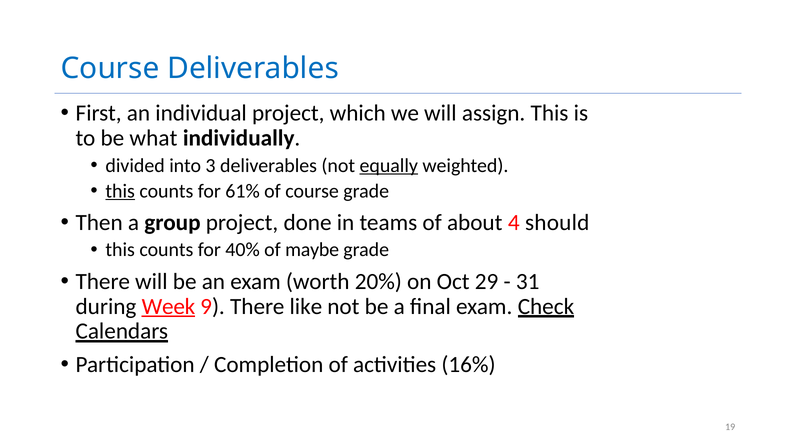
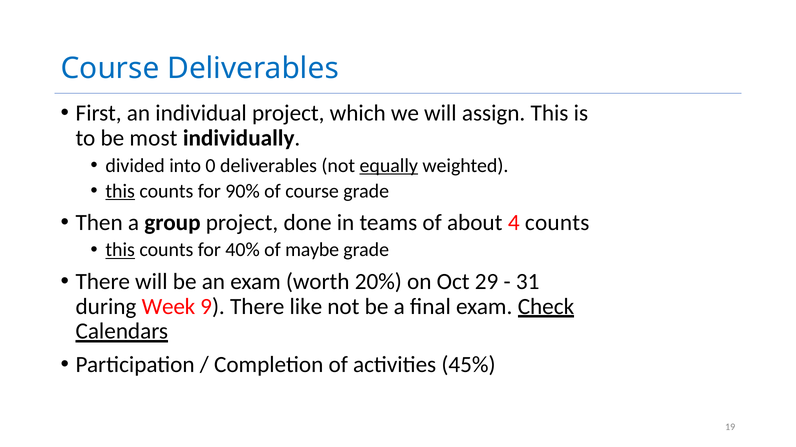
what: what -> most
3: 3 -> 0
61%: 61% -> 90%
4 should: should -> counts
this at (120, 250) underline: none -> present
Week underline: present -> none
16%: 16% -> 45%
